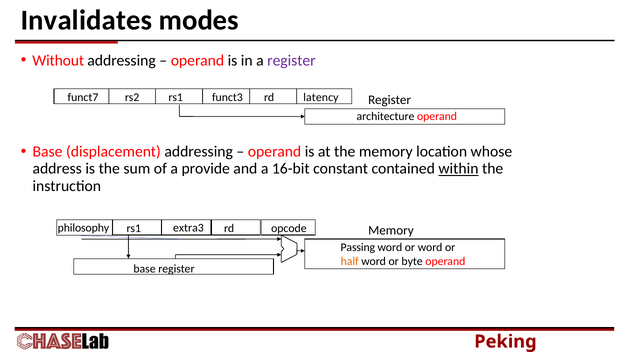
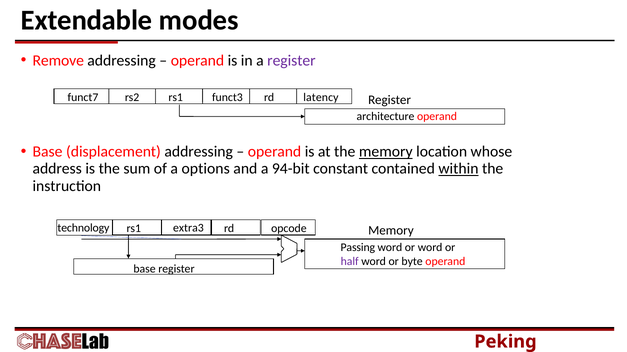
Invalidates: Invalidates -> Extendable
Without: Without -> Remove
memory at (386, 152) underline: none -> present
provide: provide -> options
16-bit: 16-bit -> 94-bit
philosophy: philosophy -> technology
half colour: orange -> purple
